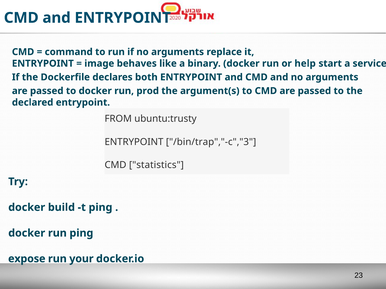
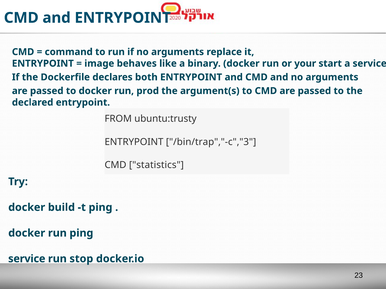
help: help -> your
expose at (27, 259): expose -> service
your: your -> stop
